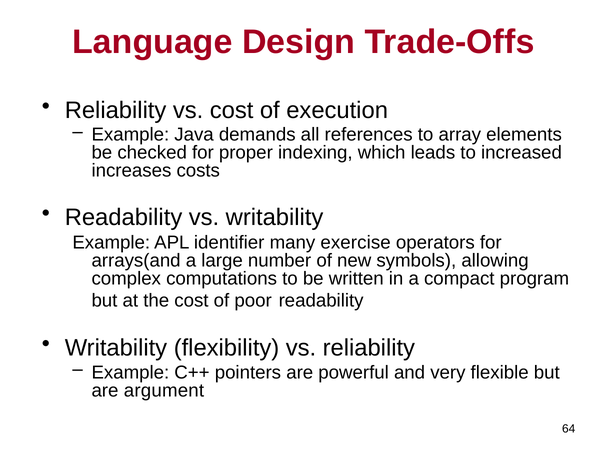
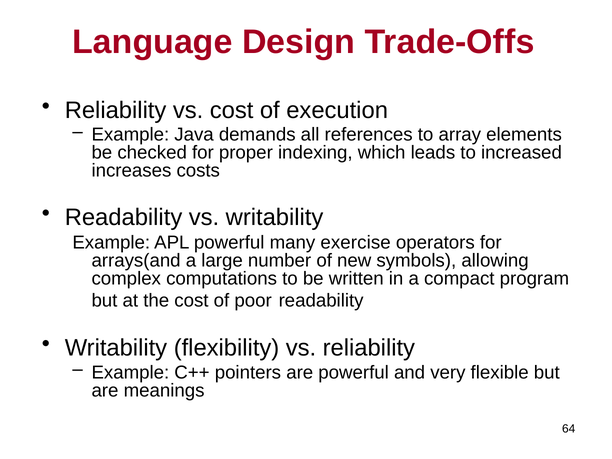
APL identifier: identifier -> powerful
argument: argument -> meanings
